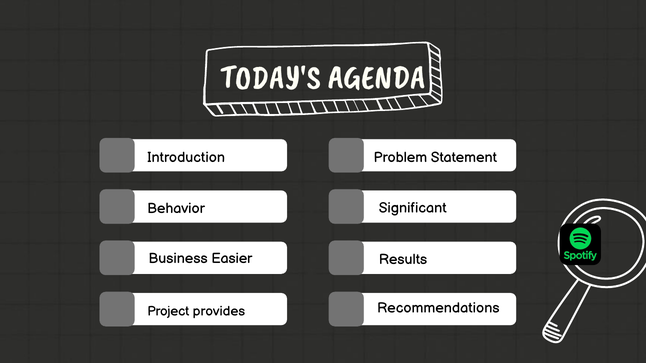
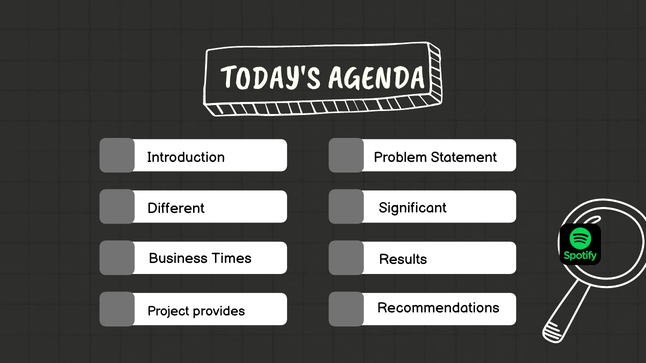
Behavior: Behavior -> Different
Easier: Easier -> Times
